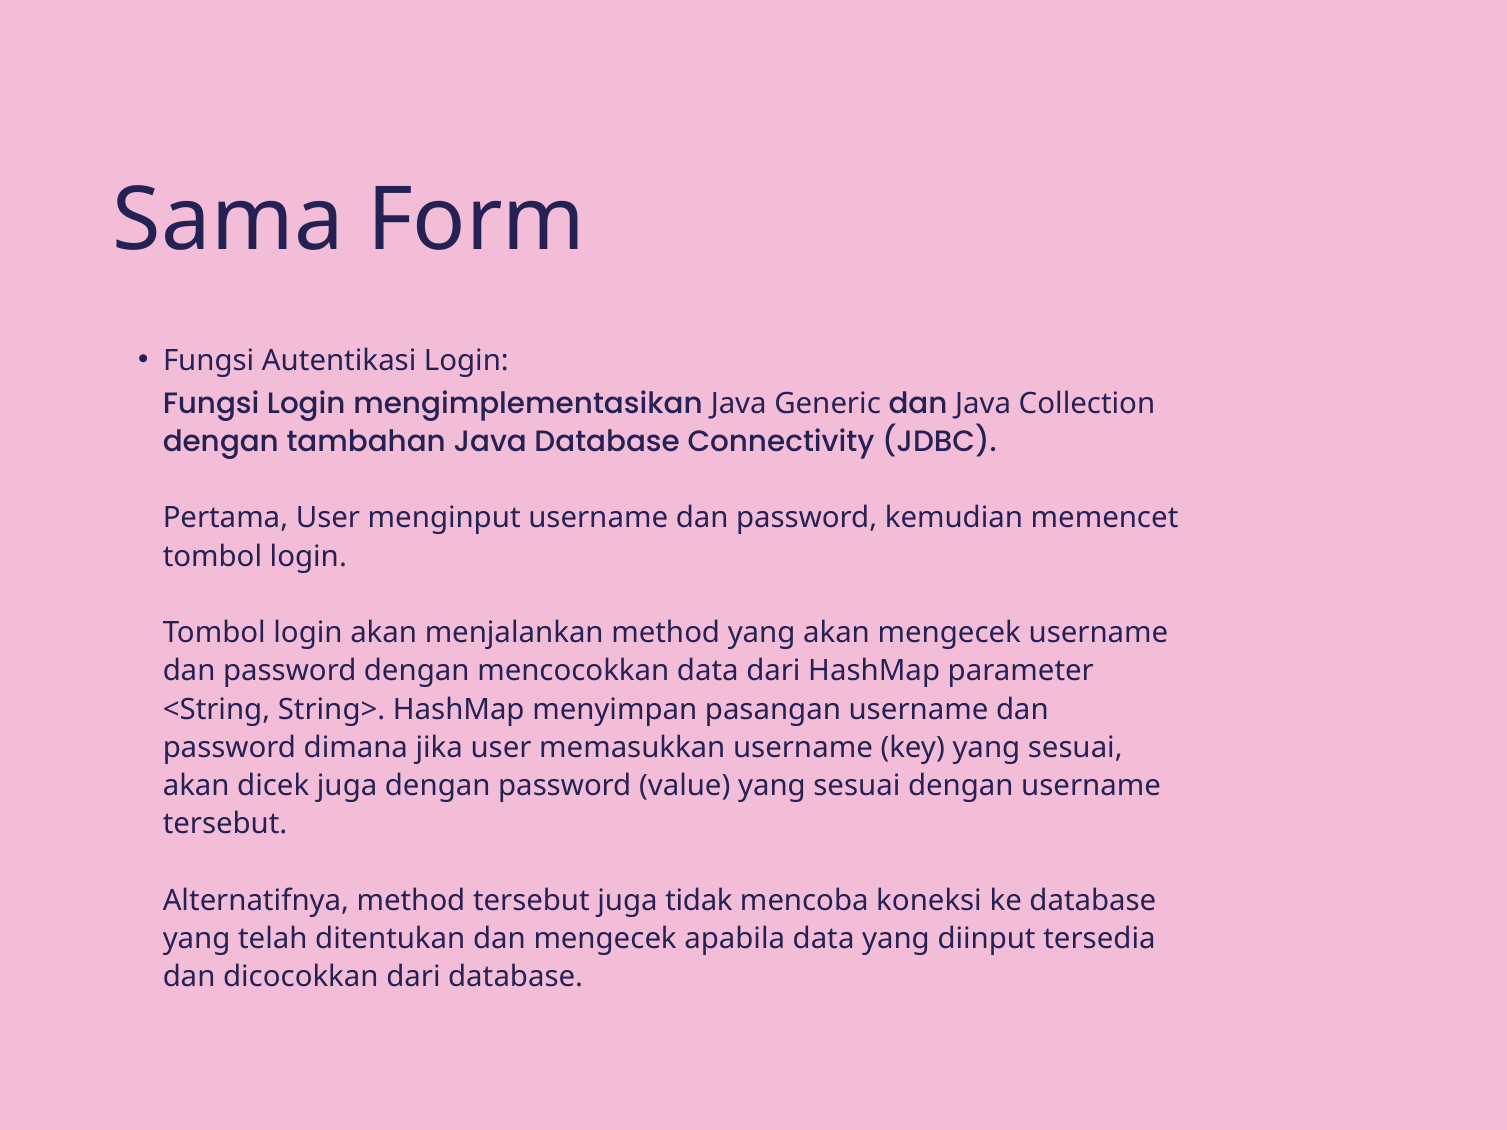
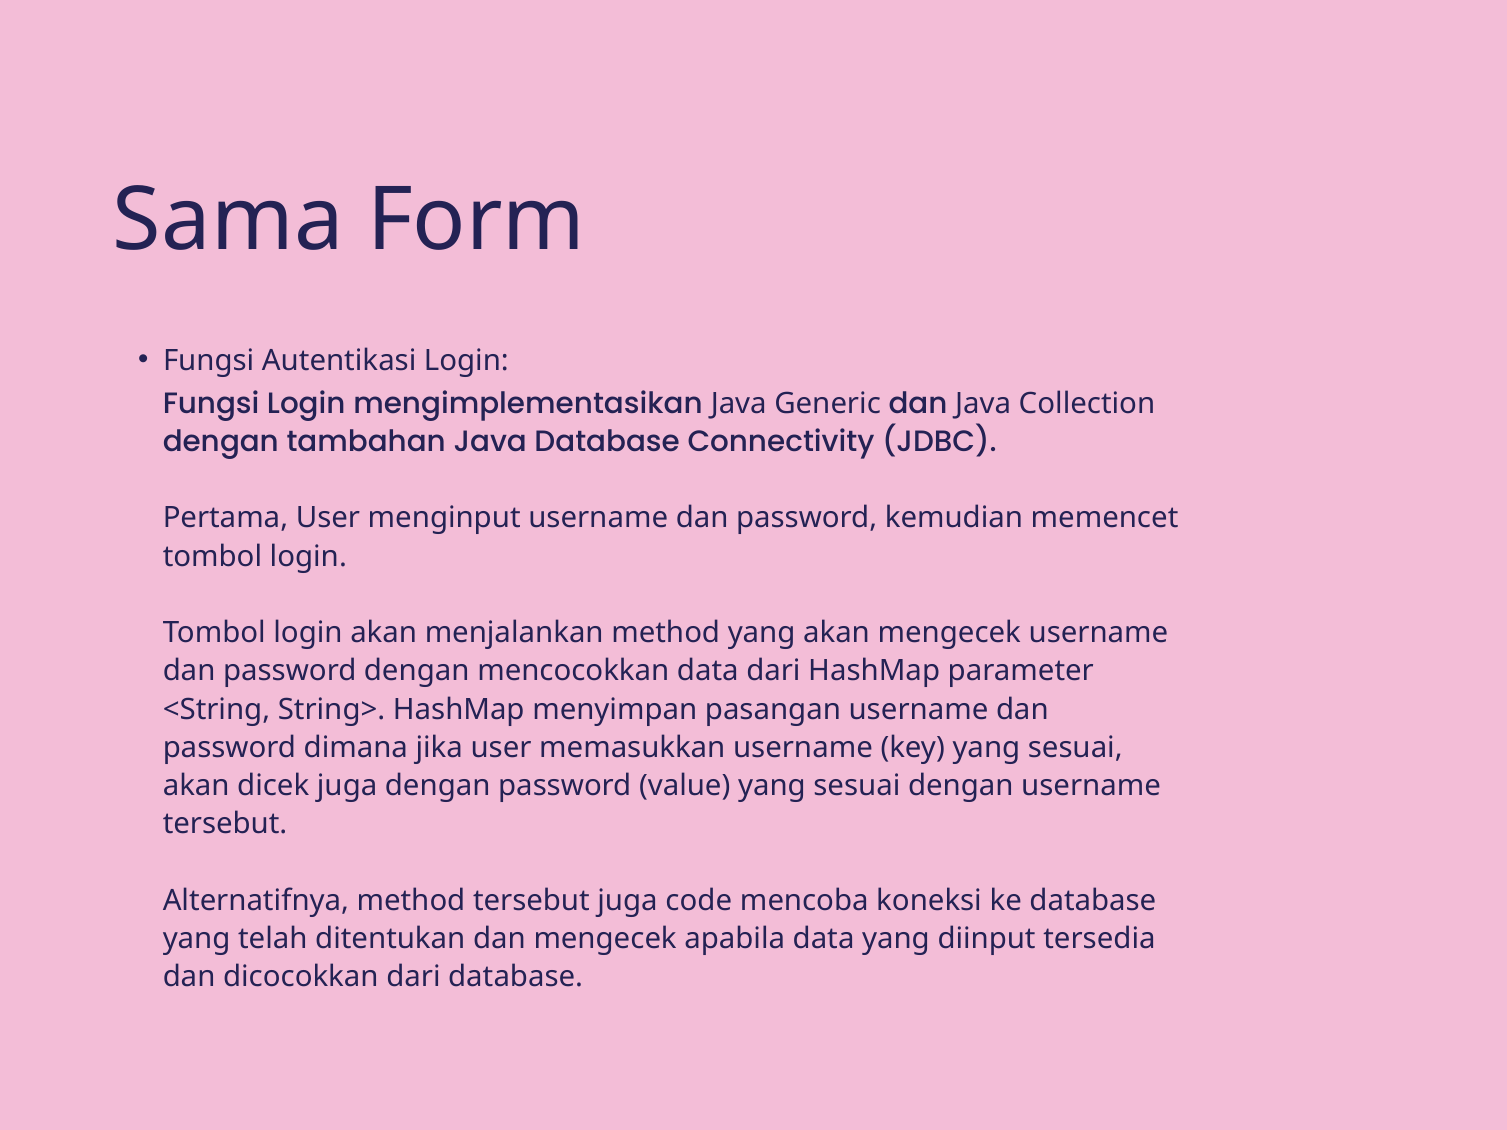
tidak: tidak -> code
